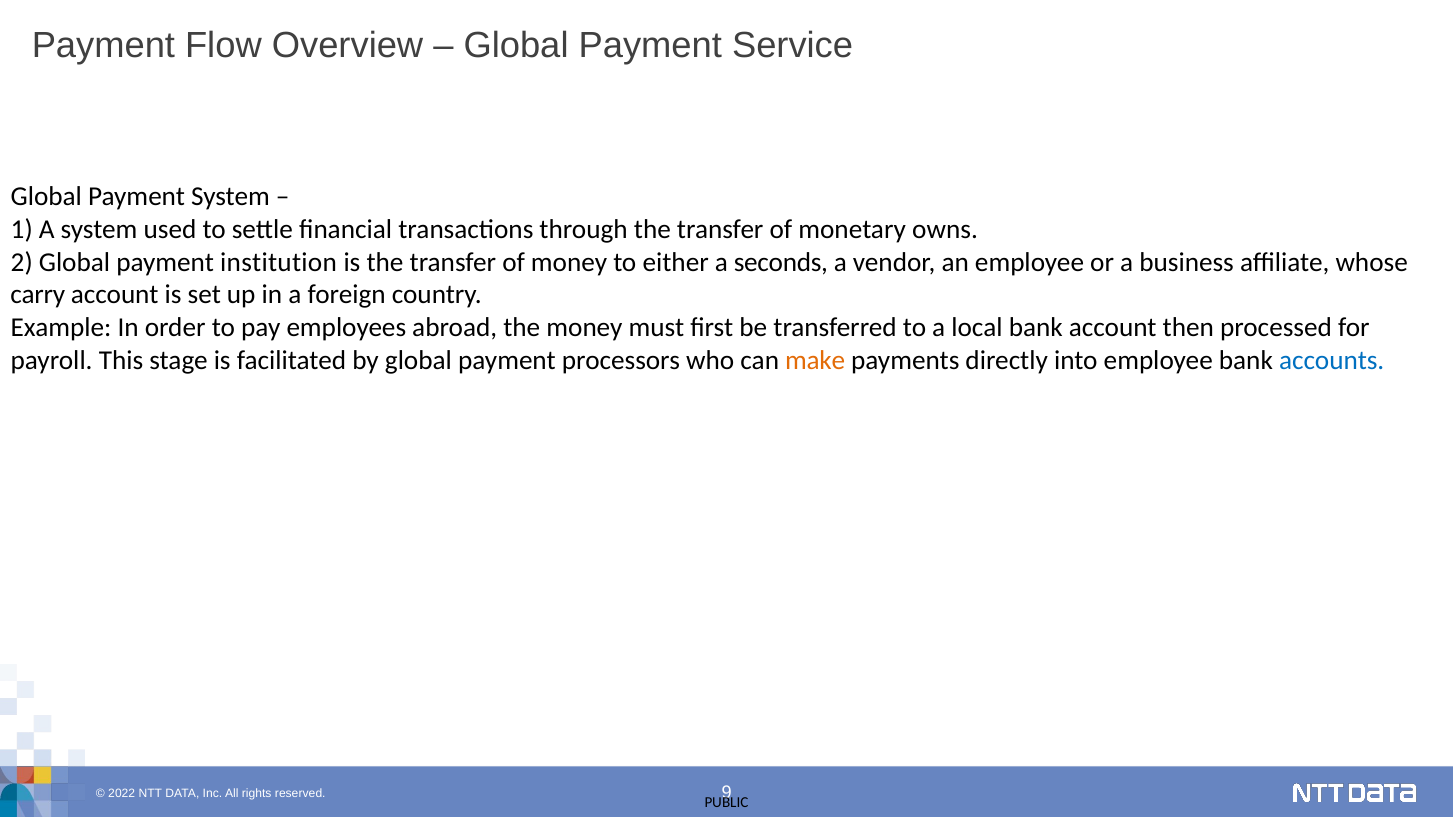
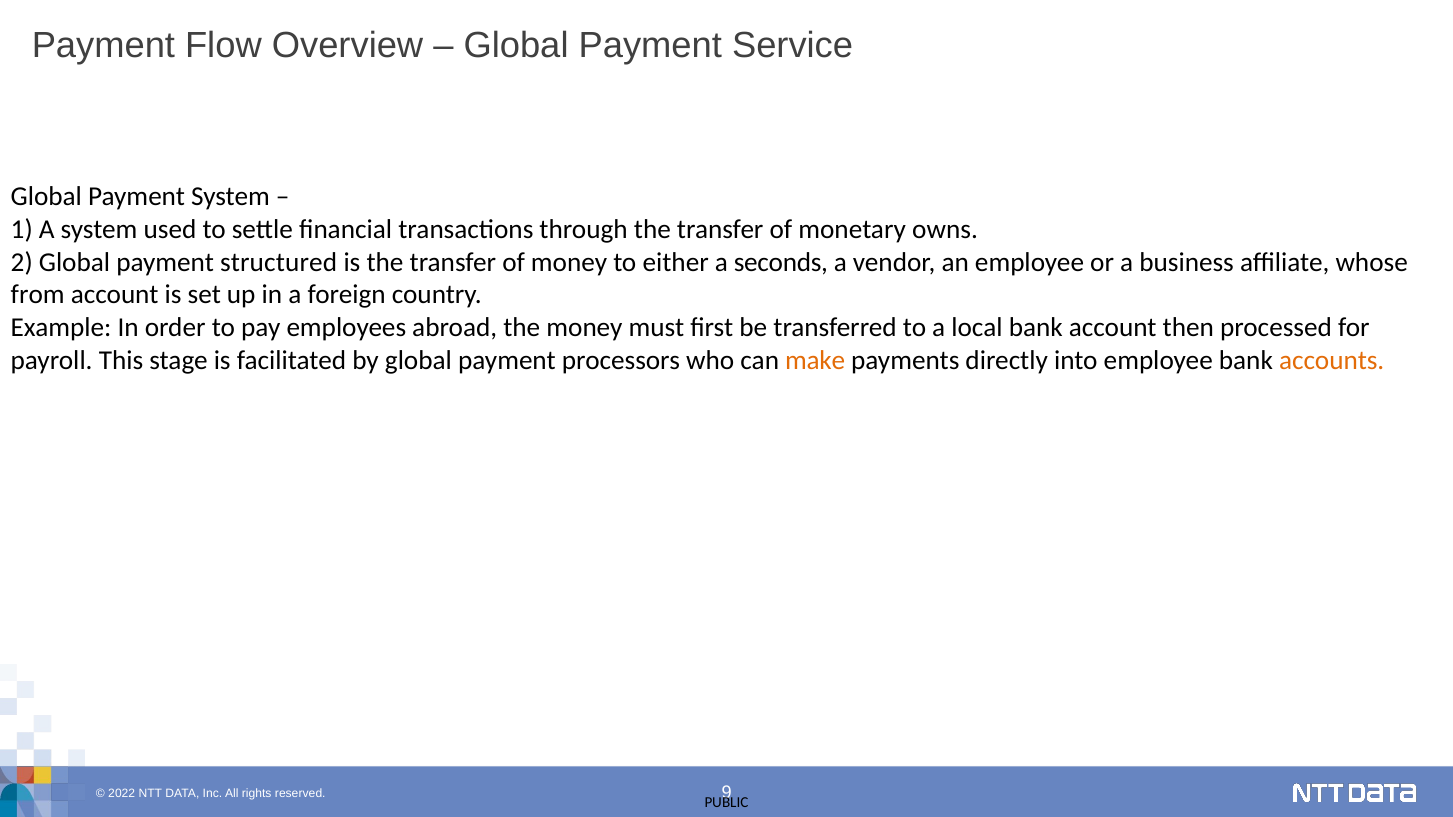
institution: institution -> structured
carry: carry -> from
accounts colour: blue -> orange
